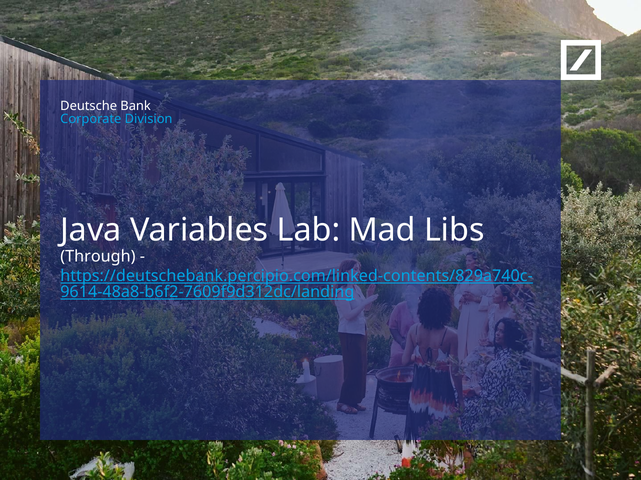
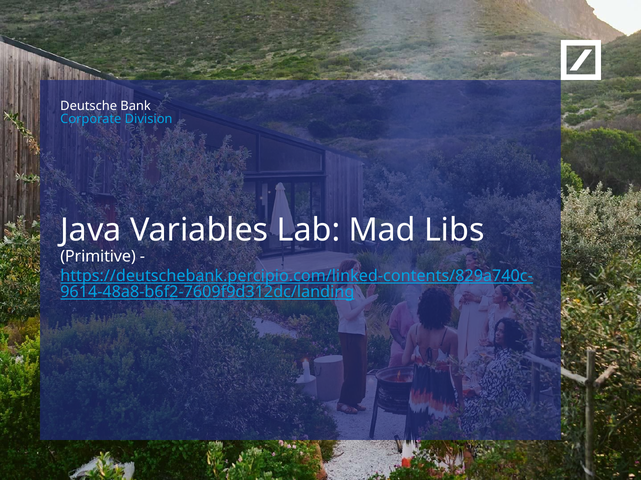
Through: Through -> Primitive
